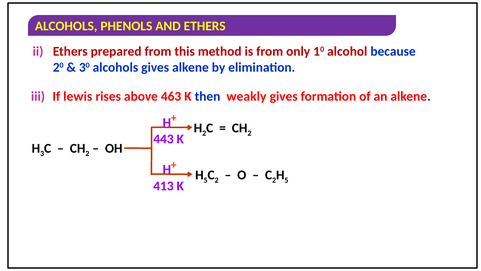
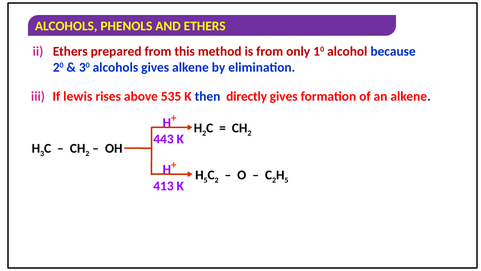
463: 463 -> 535
weakly: weakly -> directly
